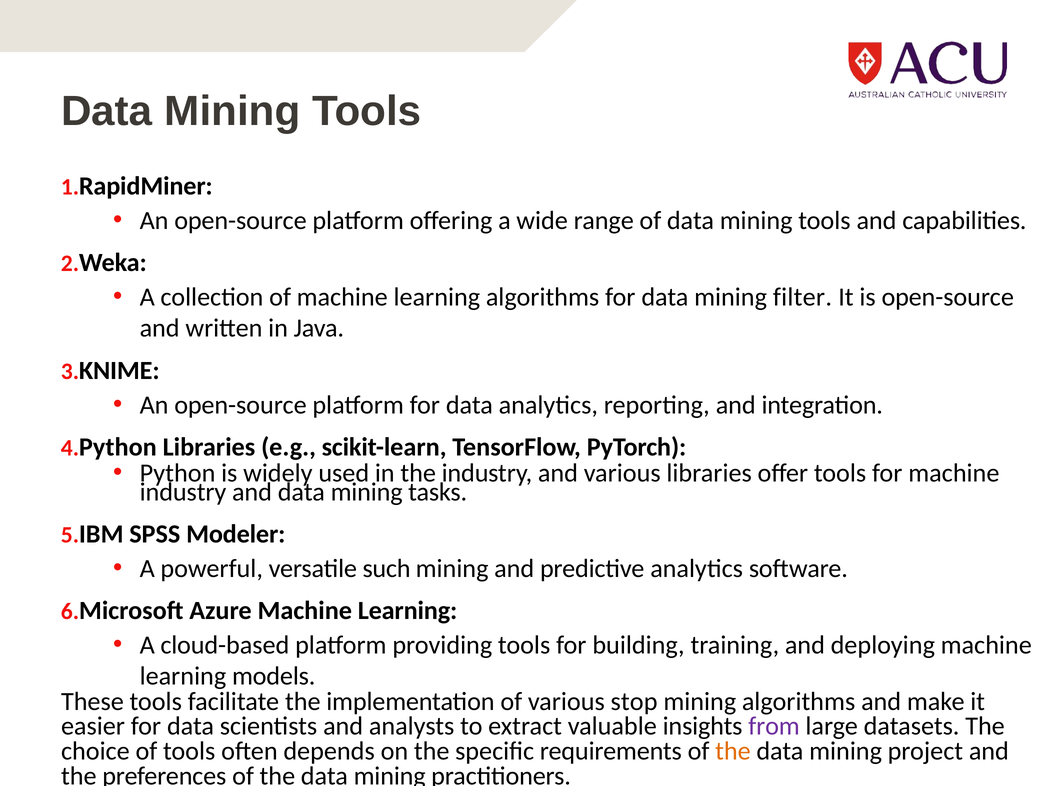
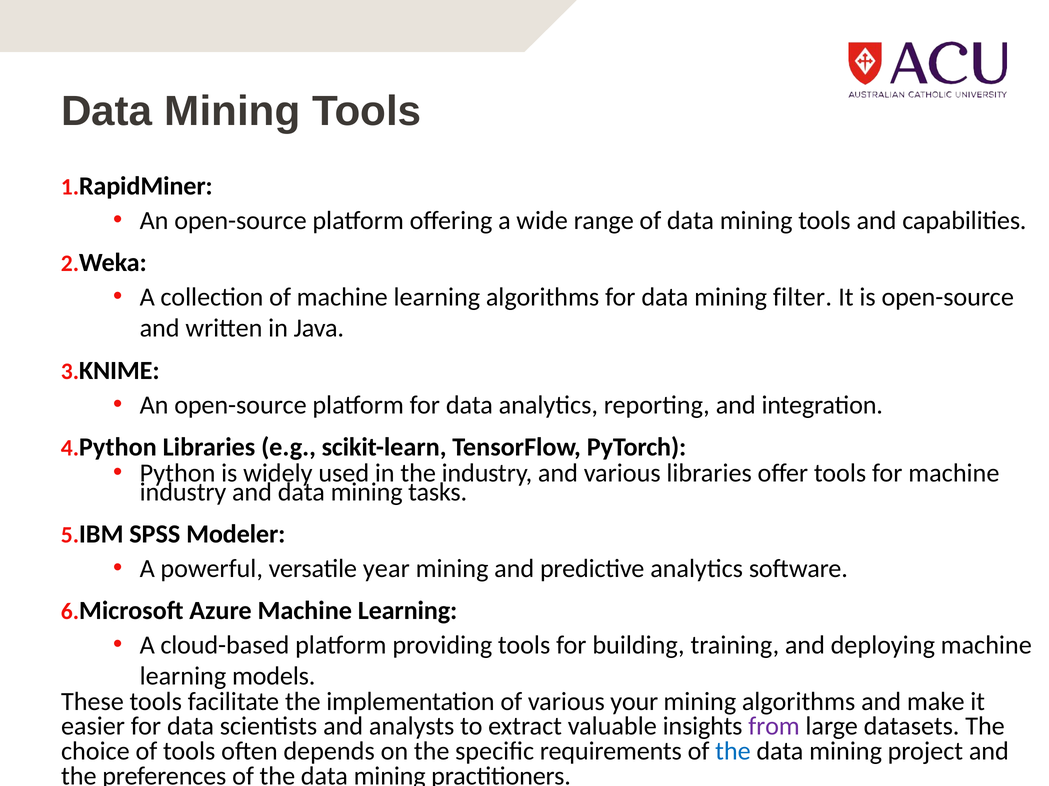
such: such -> year
stop: stop -> your
the at (733, 752) colour: orange -> blue
